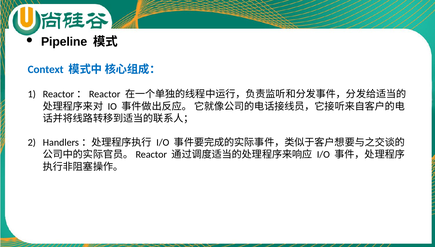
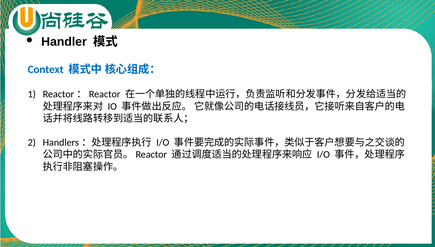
Pipeline: Pipeline -> Handler
